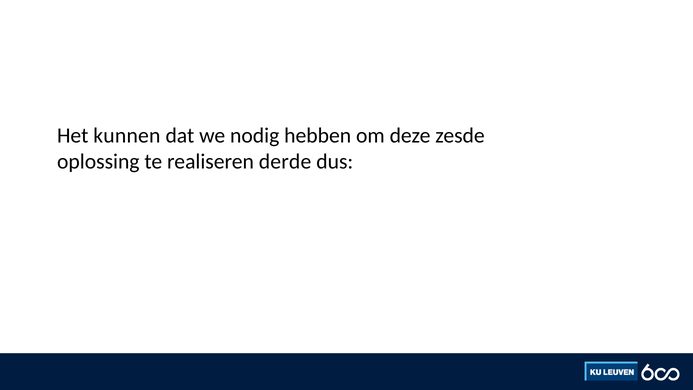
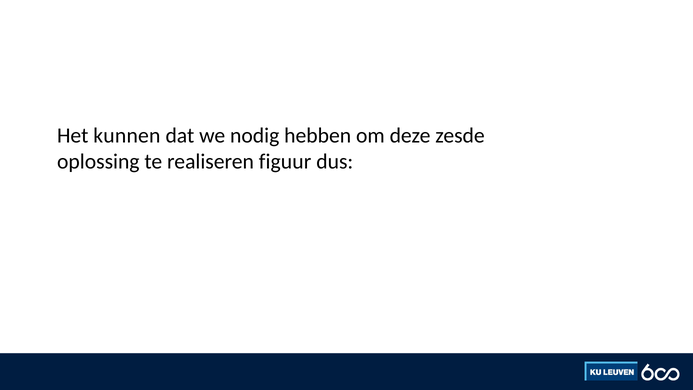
derde: derde -> figuur
